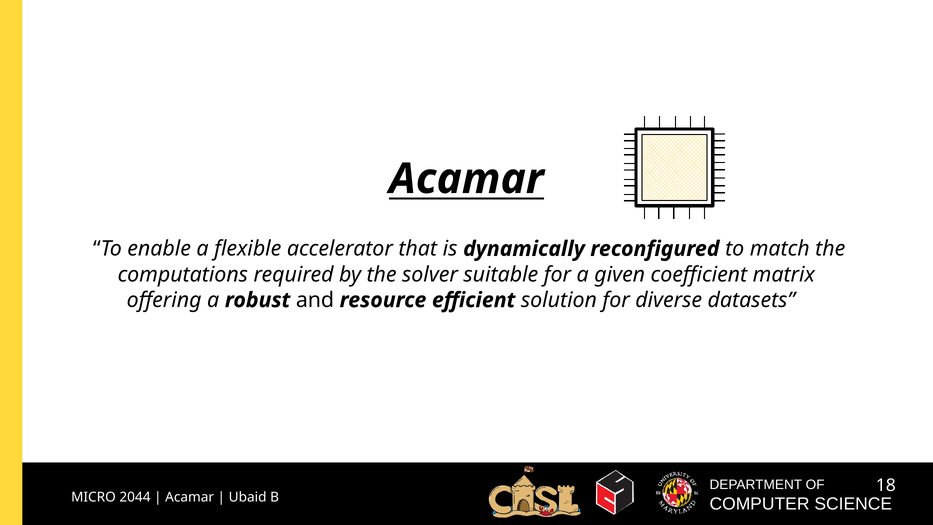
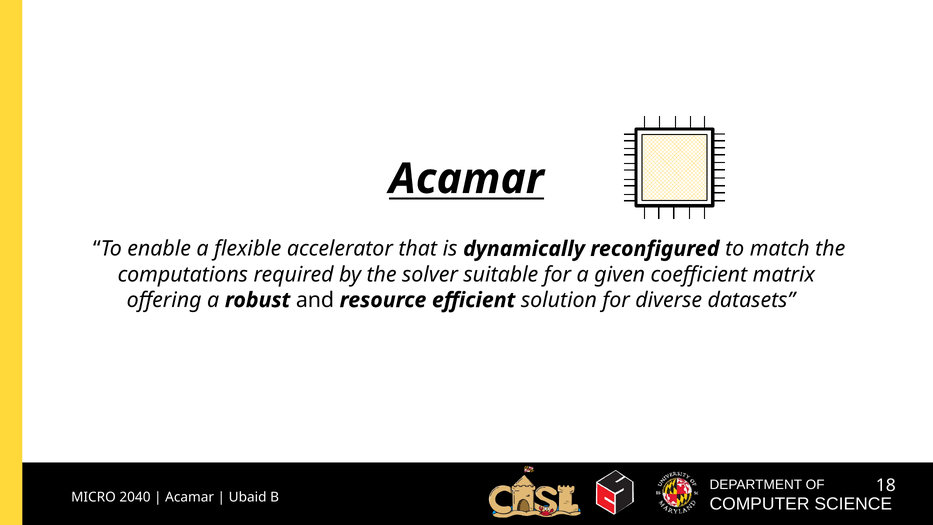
2044: 2044 -> 2040
